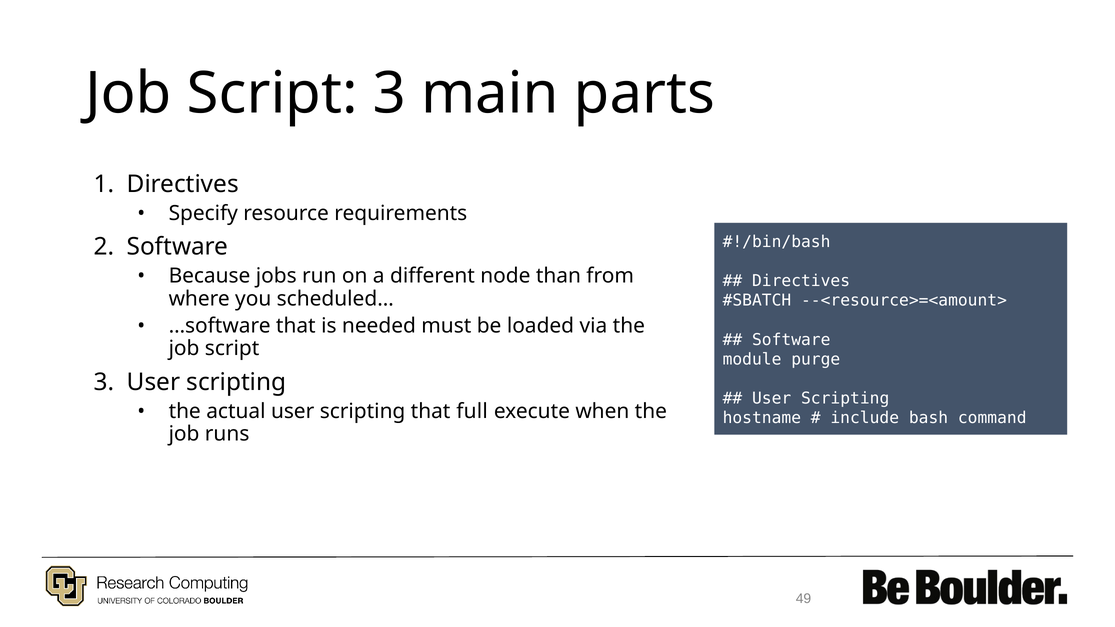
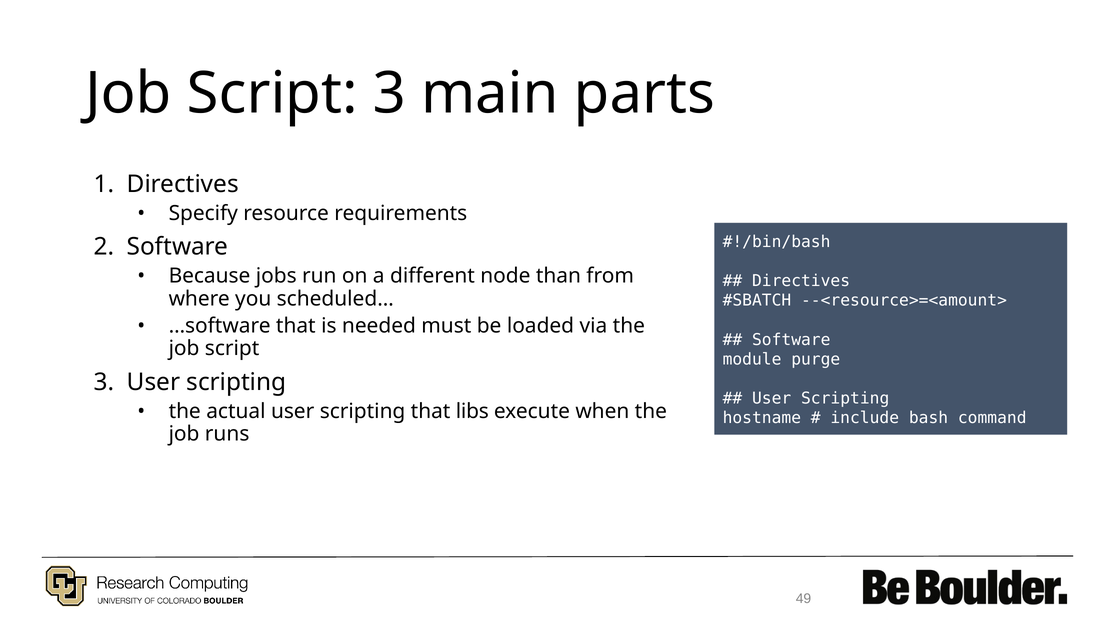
full: full -> libs
